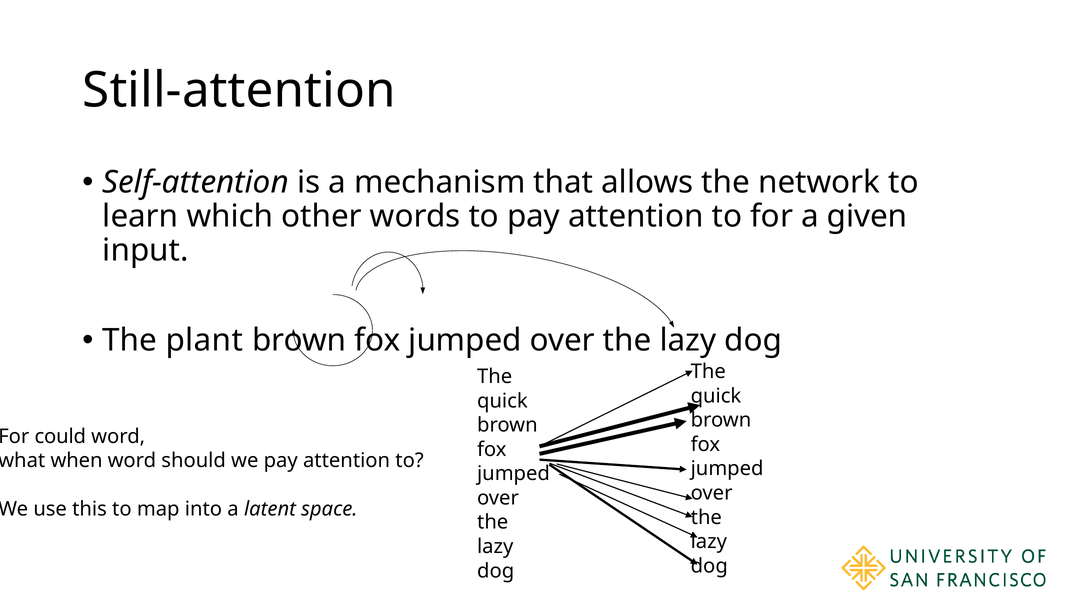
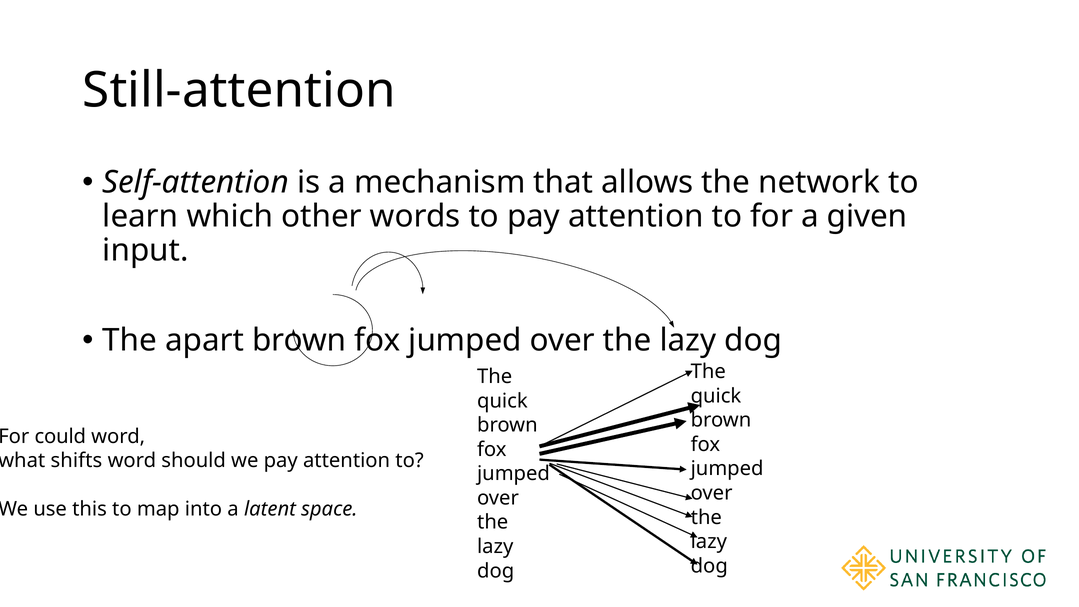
plant: plant -> apart
when: when -> shifts
